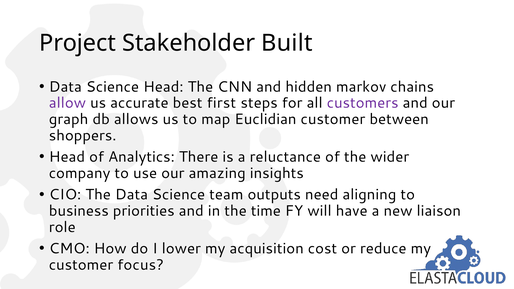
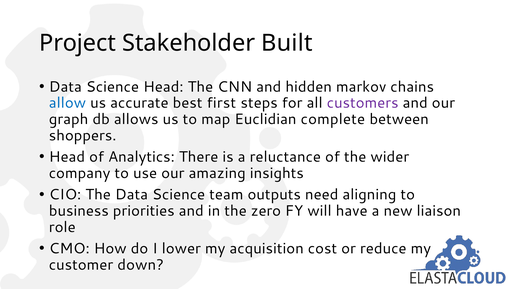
allow colour: purple -> blue
Euclidian customer: customer -> complete
time: time -> zero
focus: focus -> down
